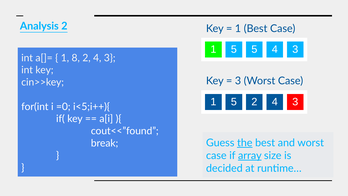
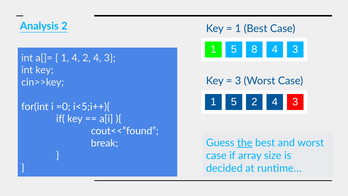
5 5: 5 -> 8
1 8: 8 -> 4
array underline: present -> none
